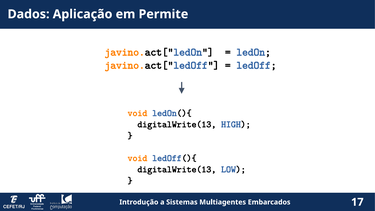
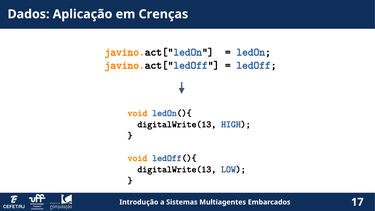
Permite: Permite -> Crenças
